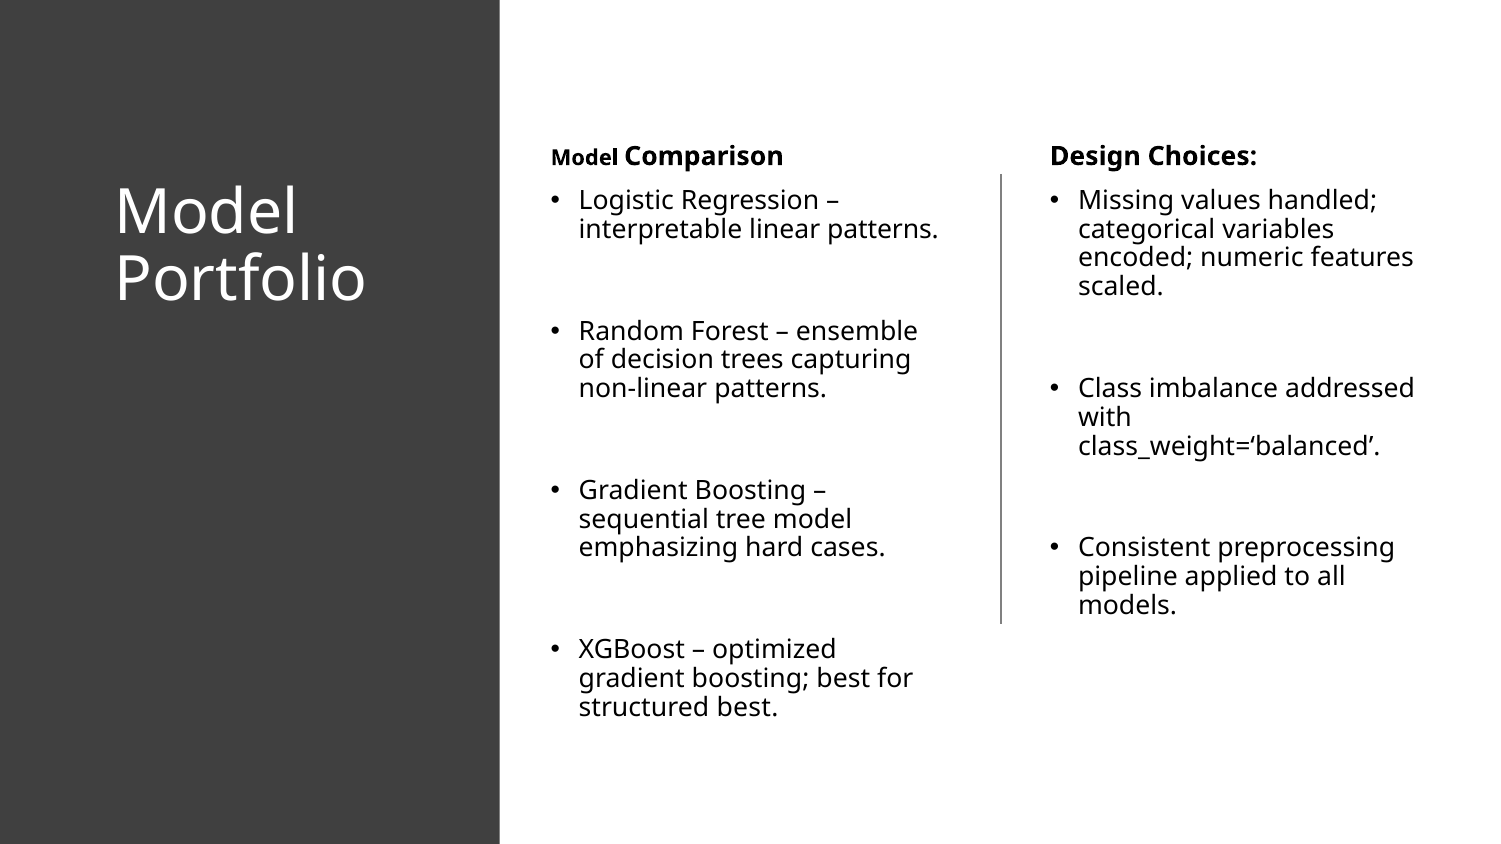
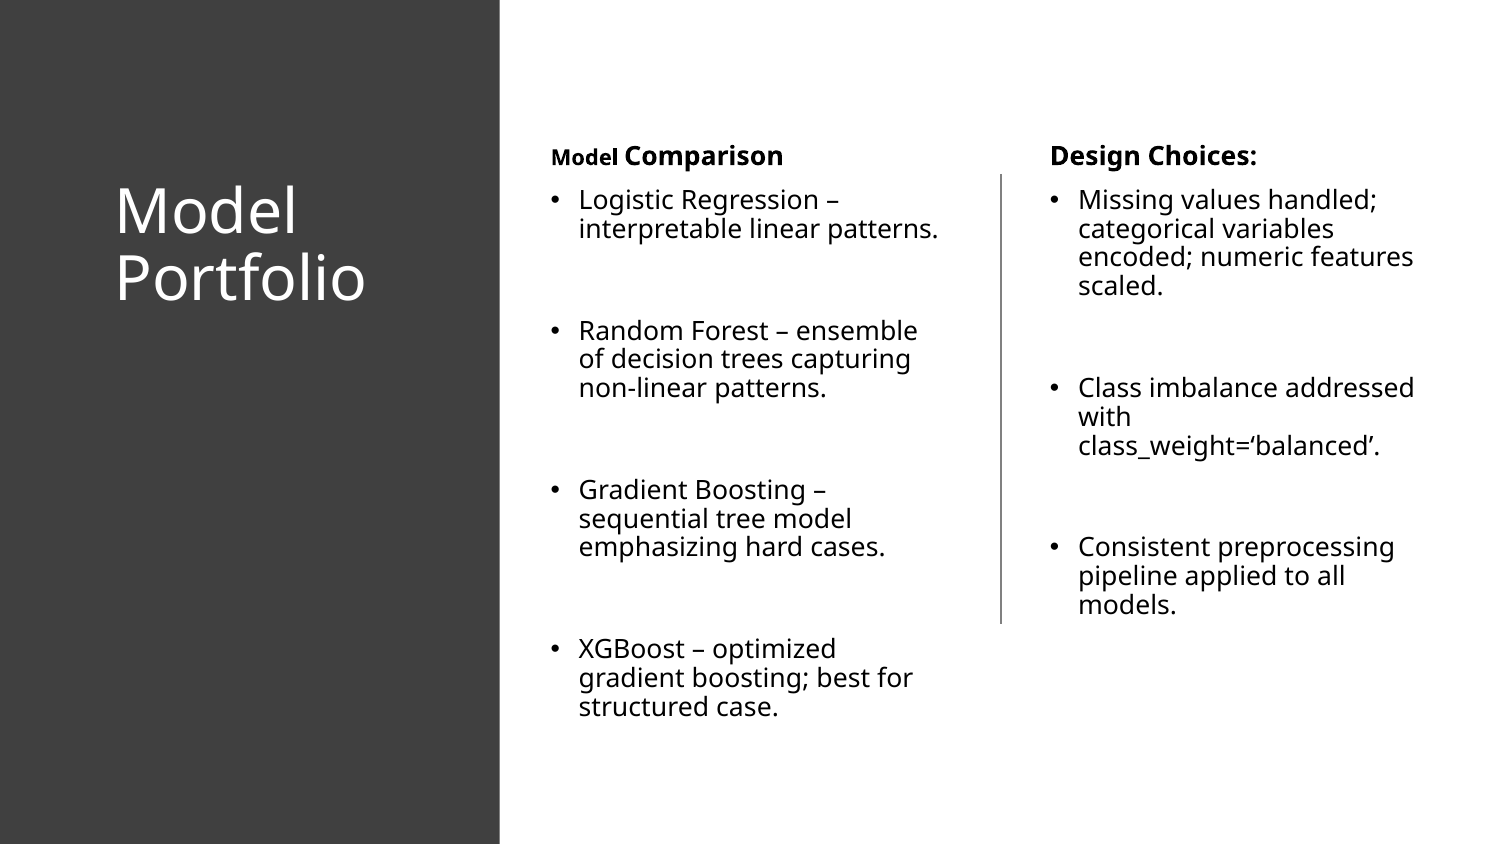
structured best: best -> case
